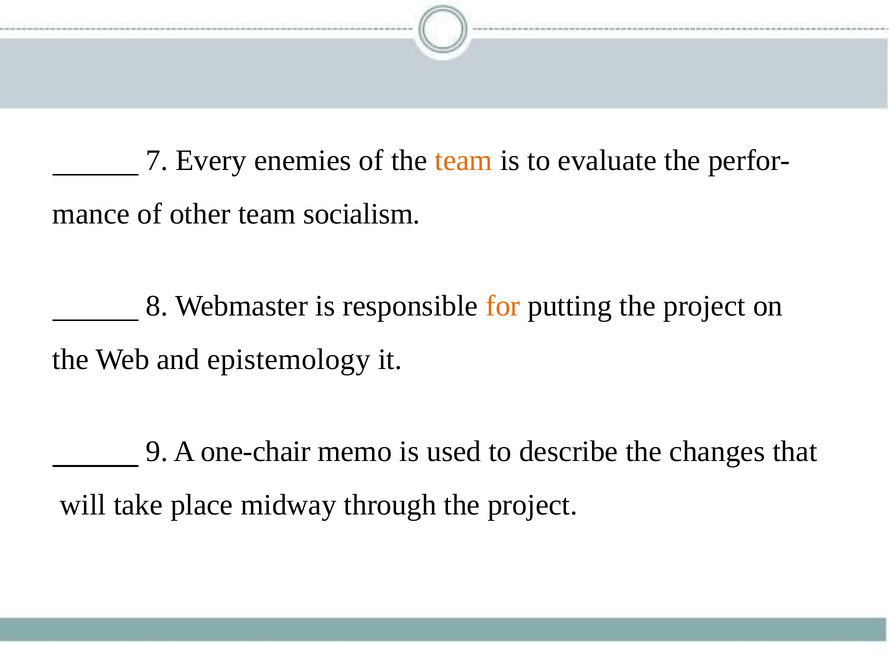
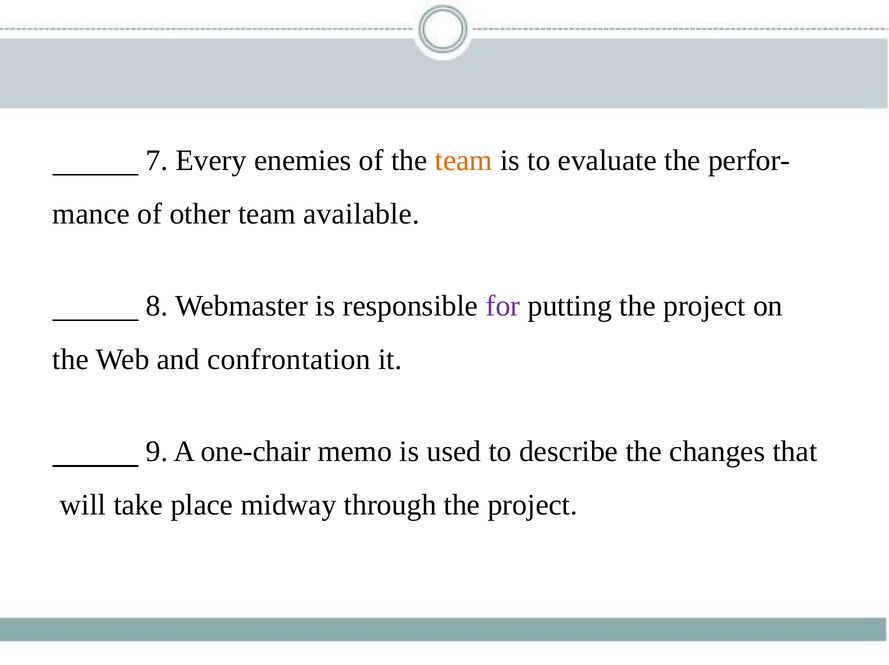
socialism: socialism -> available
for colour: orange -> purple
epistemology: epistemology -> confrontation
